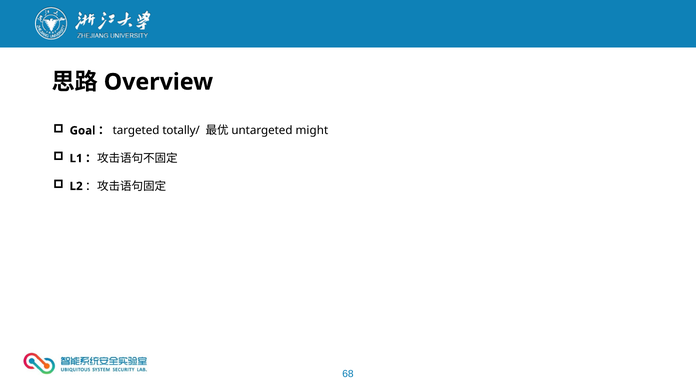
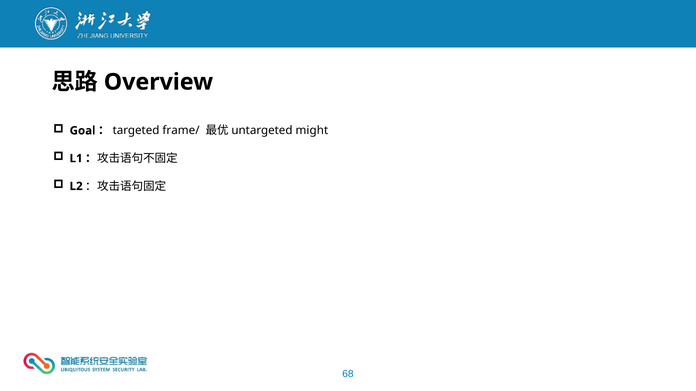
totally/: totally/ -> frame/
